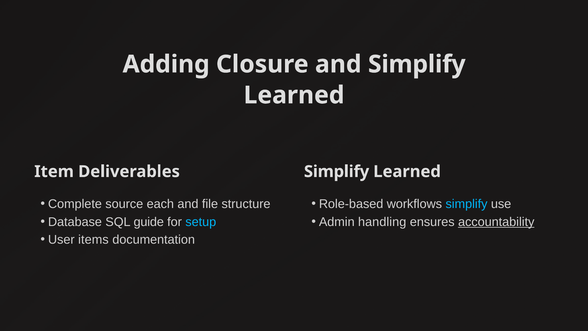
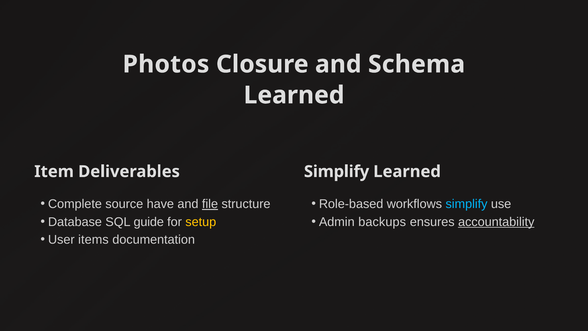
Adding: Adding -> Photos
and Simplify: Simplify -> Schema
each: each -> have
file underline: none -> present
handling: handling -> backups
setup colour: light blue -> yellow
